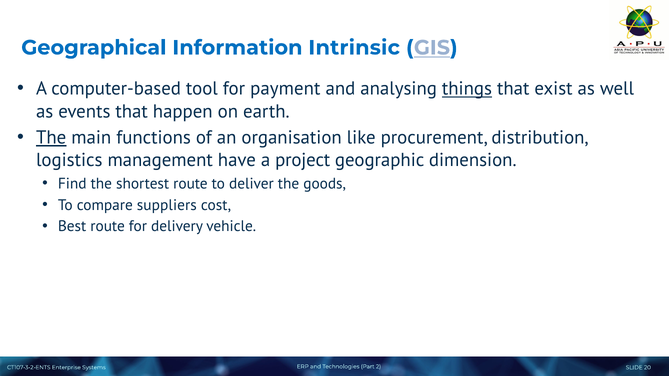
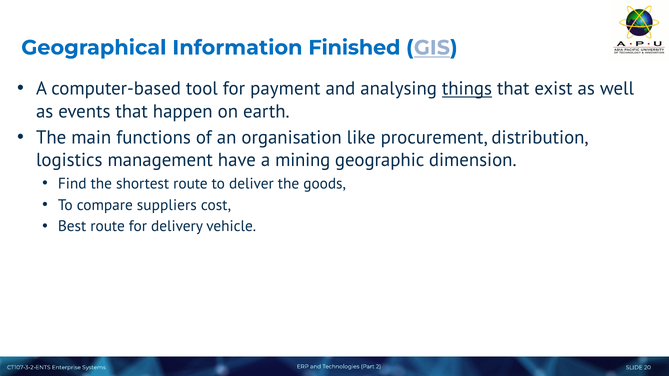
Intrinsic: Intrinsic -> Finished
The at (51, 138) underline: present -> none
project: project -> mining
